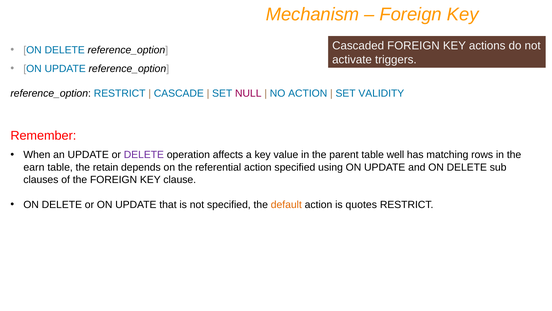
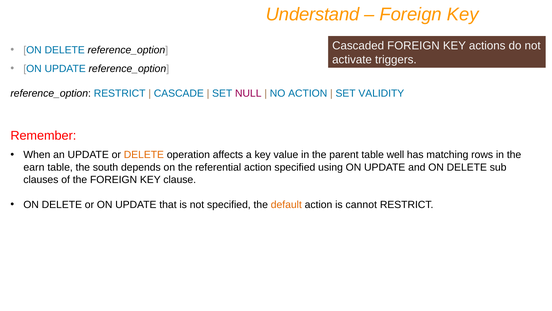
Mechanism: Mechanism -> Understand
DELETE at (144, 155) colour: purple -> orange
retain: retain -> south
quotes: quotes -> cannot
